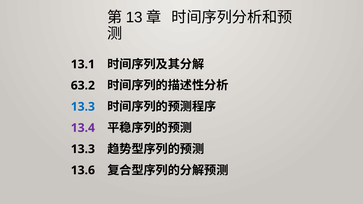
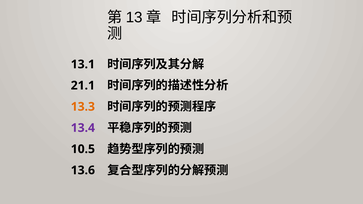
63.2: 63.2 -> 21.1
13.3 at (83, 107) colour: blue -> orange
13.3 at (83, 149): 13.3 -> 10.5
